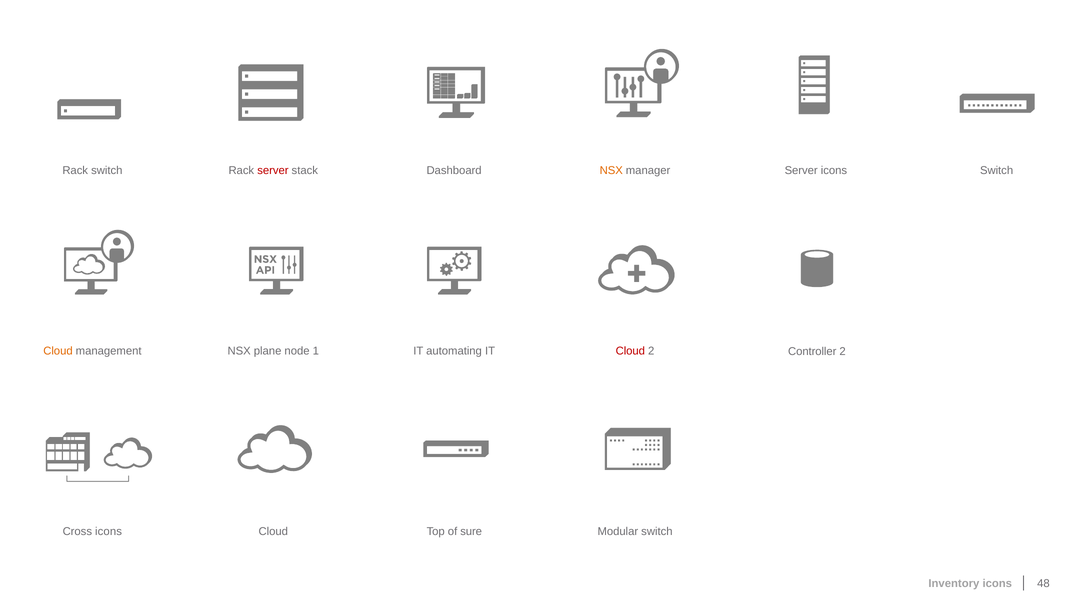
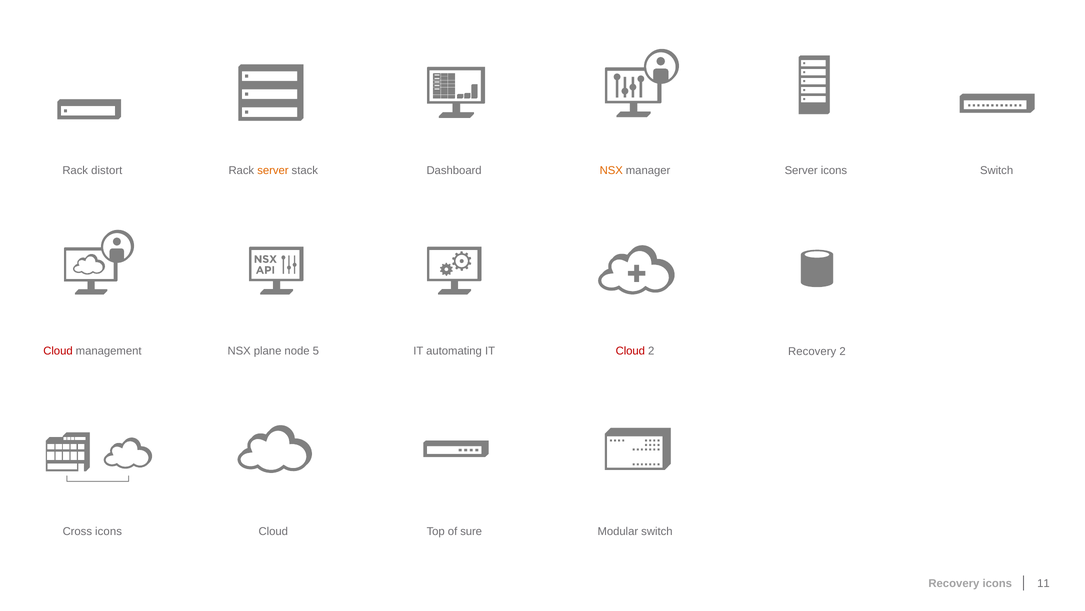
Rack switch: switch -> distort
server at (273, 170) colour: red -> orange
Cloud at (58, 351) colour: orange -> red
1: 1 -> 5
Controller at (812, 351): Controller -> Recovery
Inventory at (954, 583): Inventory -> Recovery
48: 48 -> 11
